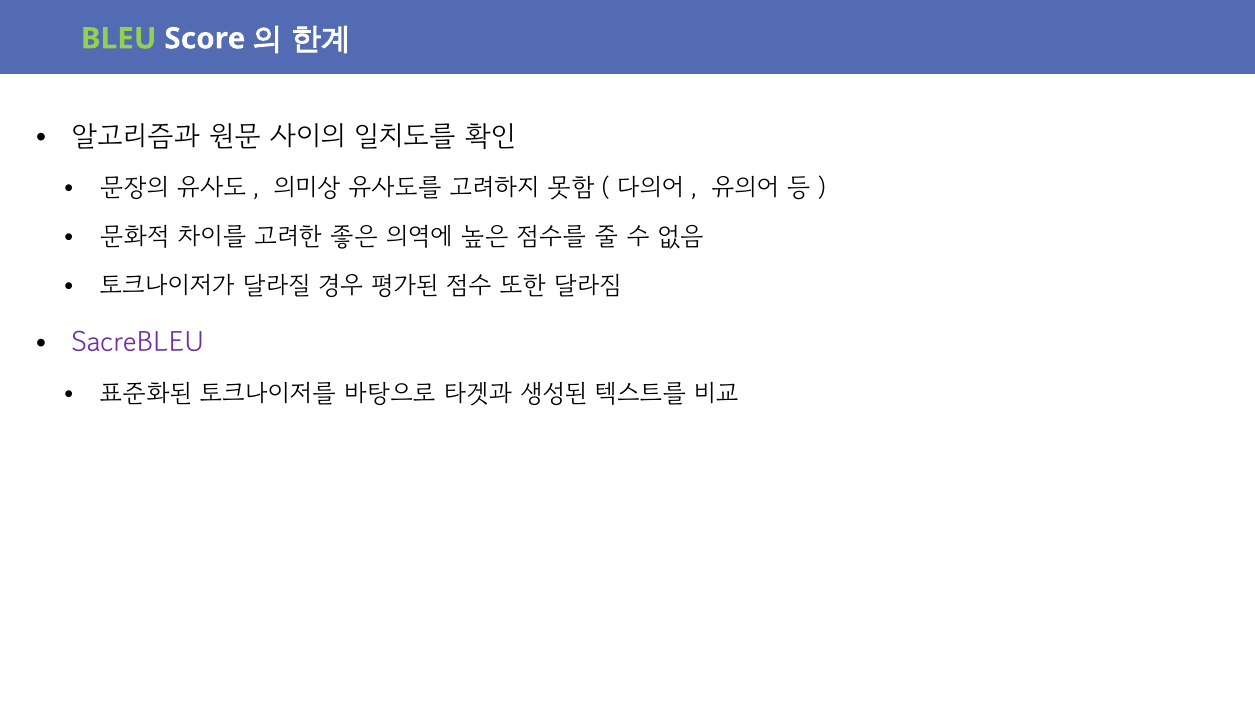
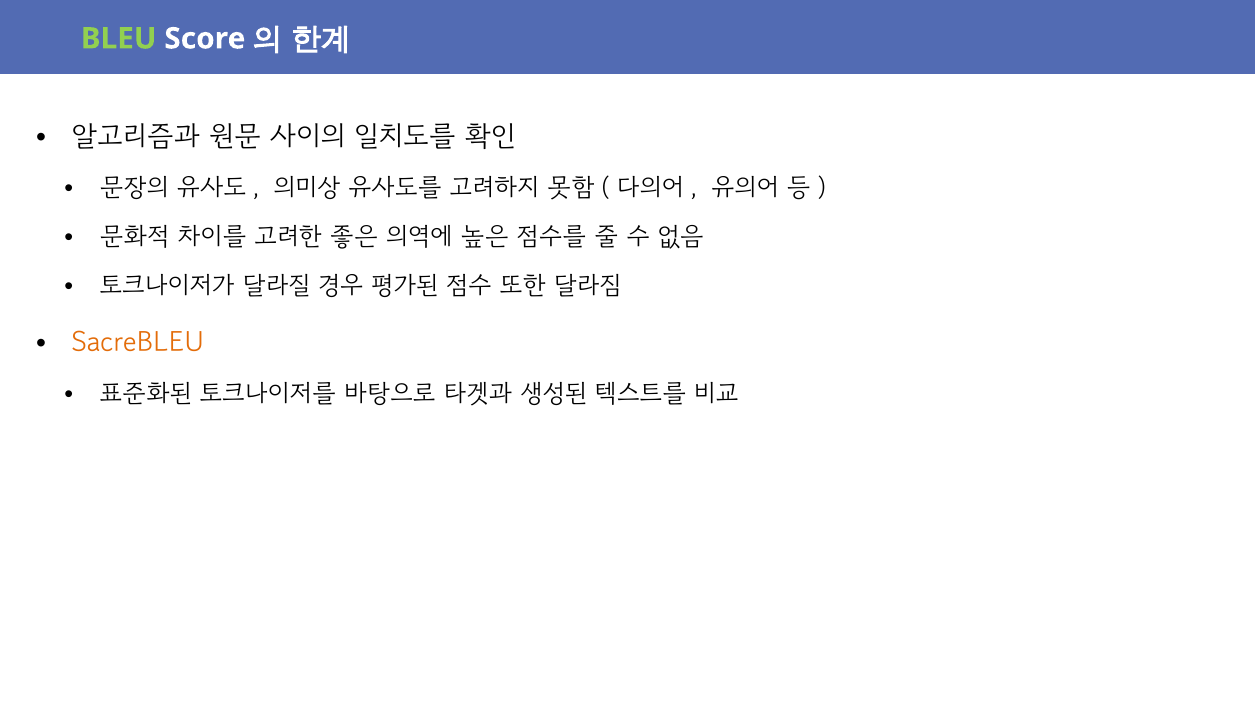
SacreBLEU colour: purple -> orange
